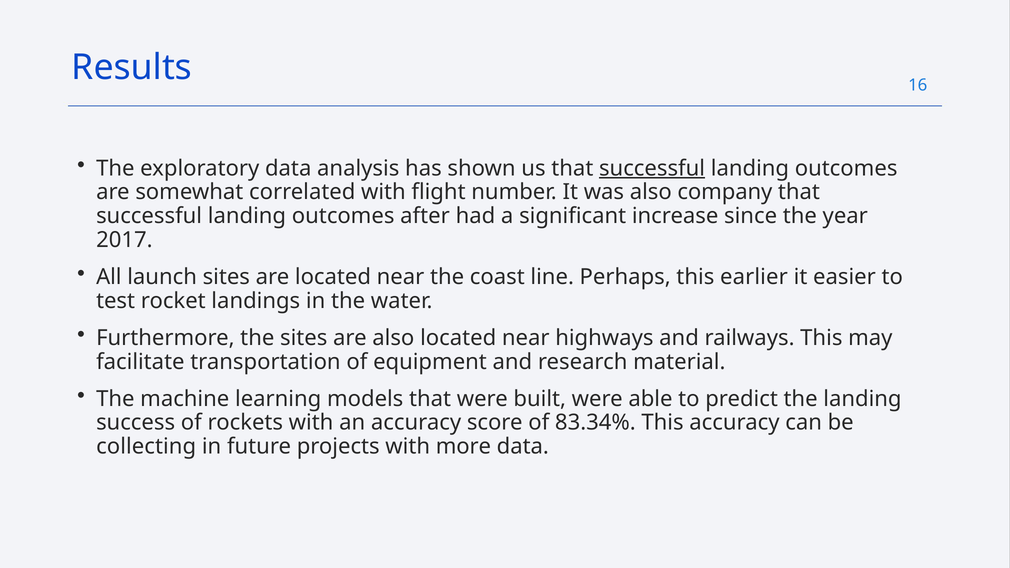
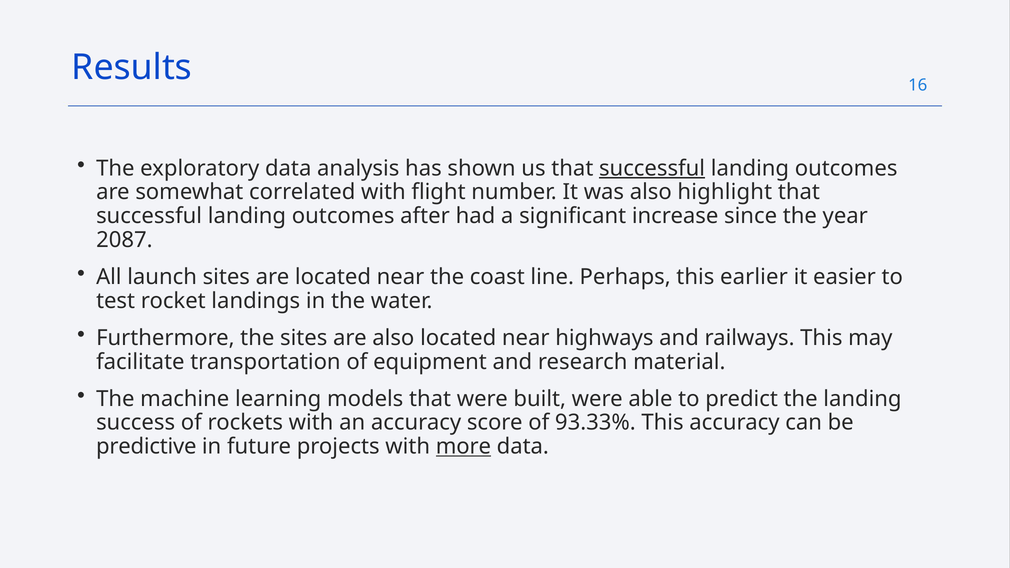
company: company -> highlight
2017: 2017 -> 2087
83.34%: 83.34% -> 93.33%
collecting: collecting -> predictive
more underline: none -> present
